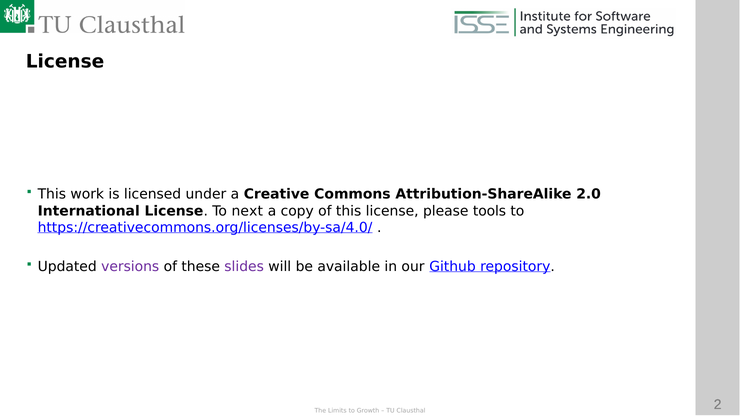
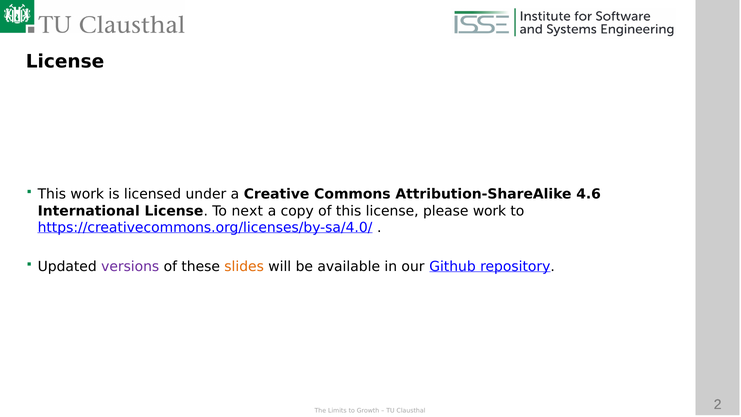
2.0: 2.0 -> 4.6
please tools: tools -> work
slides colour: purple -> orange
